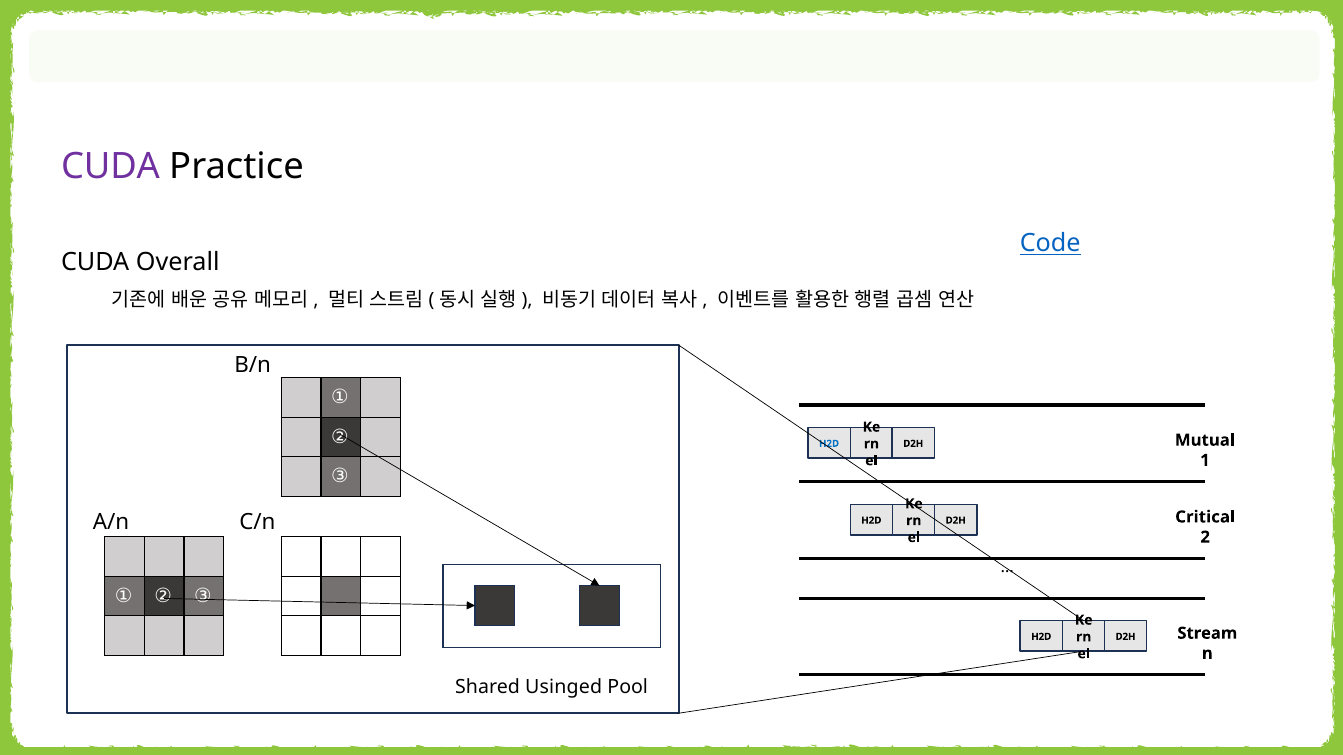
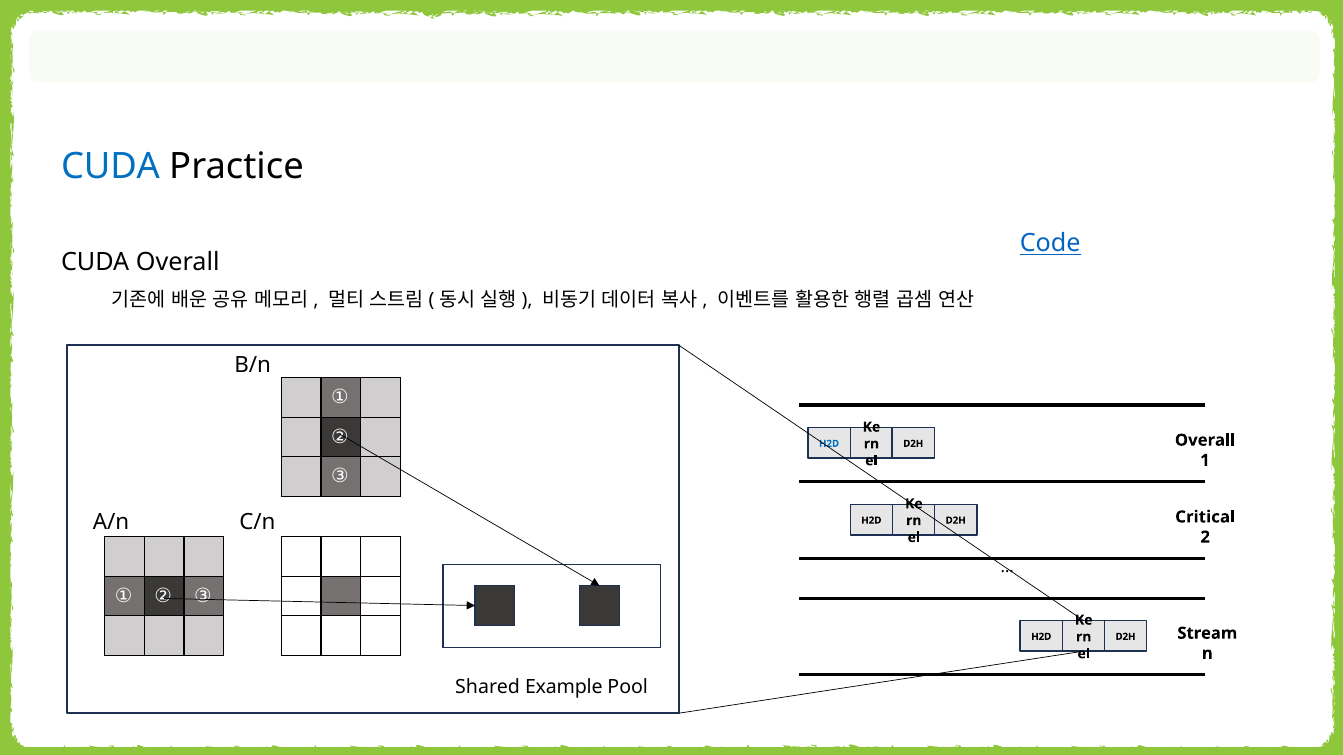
CUDA at (111, 166) colour: purple -> blue
Mutual at (1205, 440): Mutual -> Overall
Usinged: Usinged -> Example
